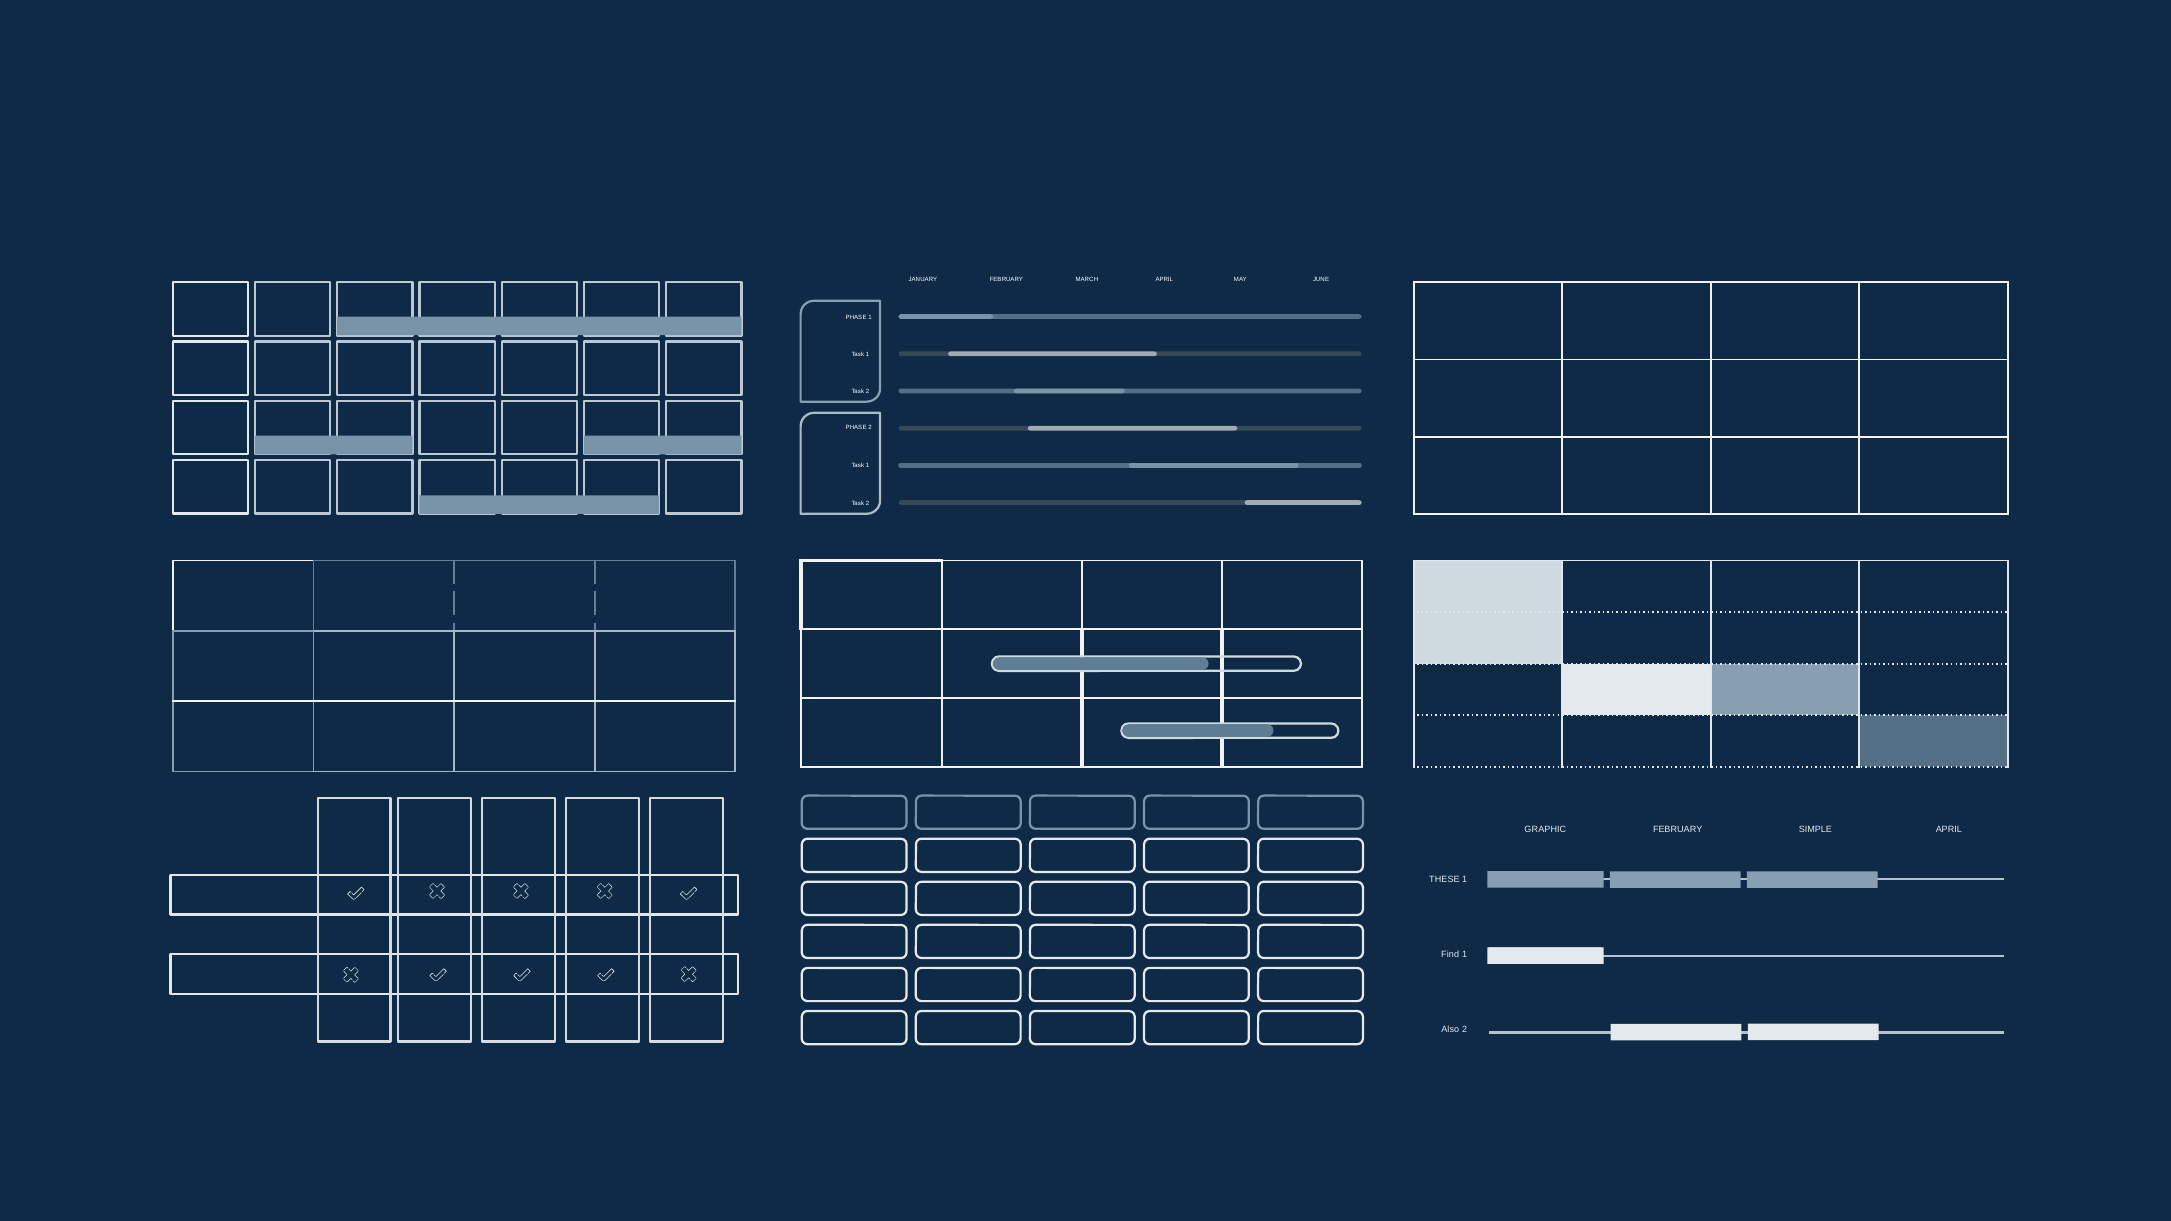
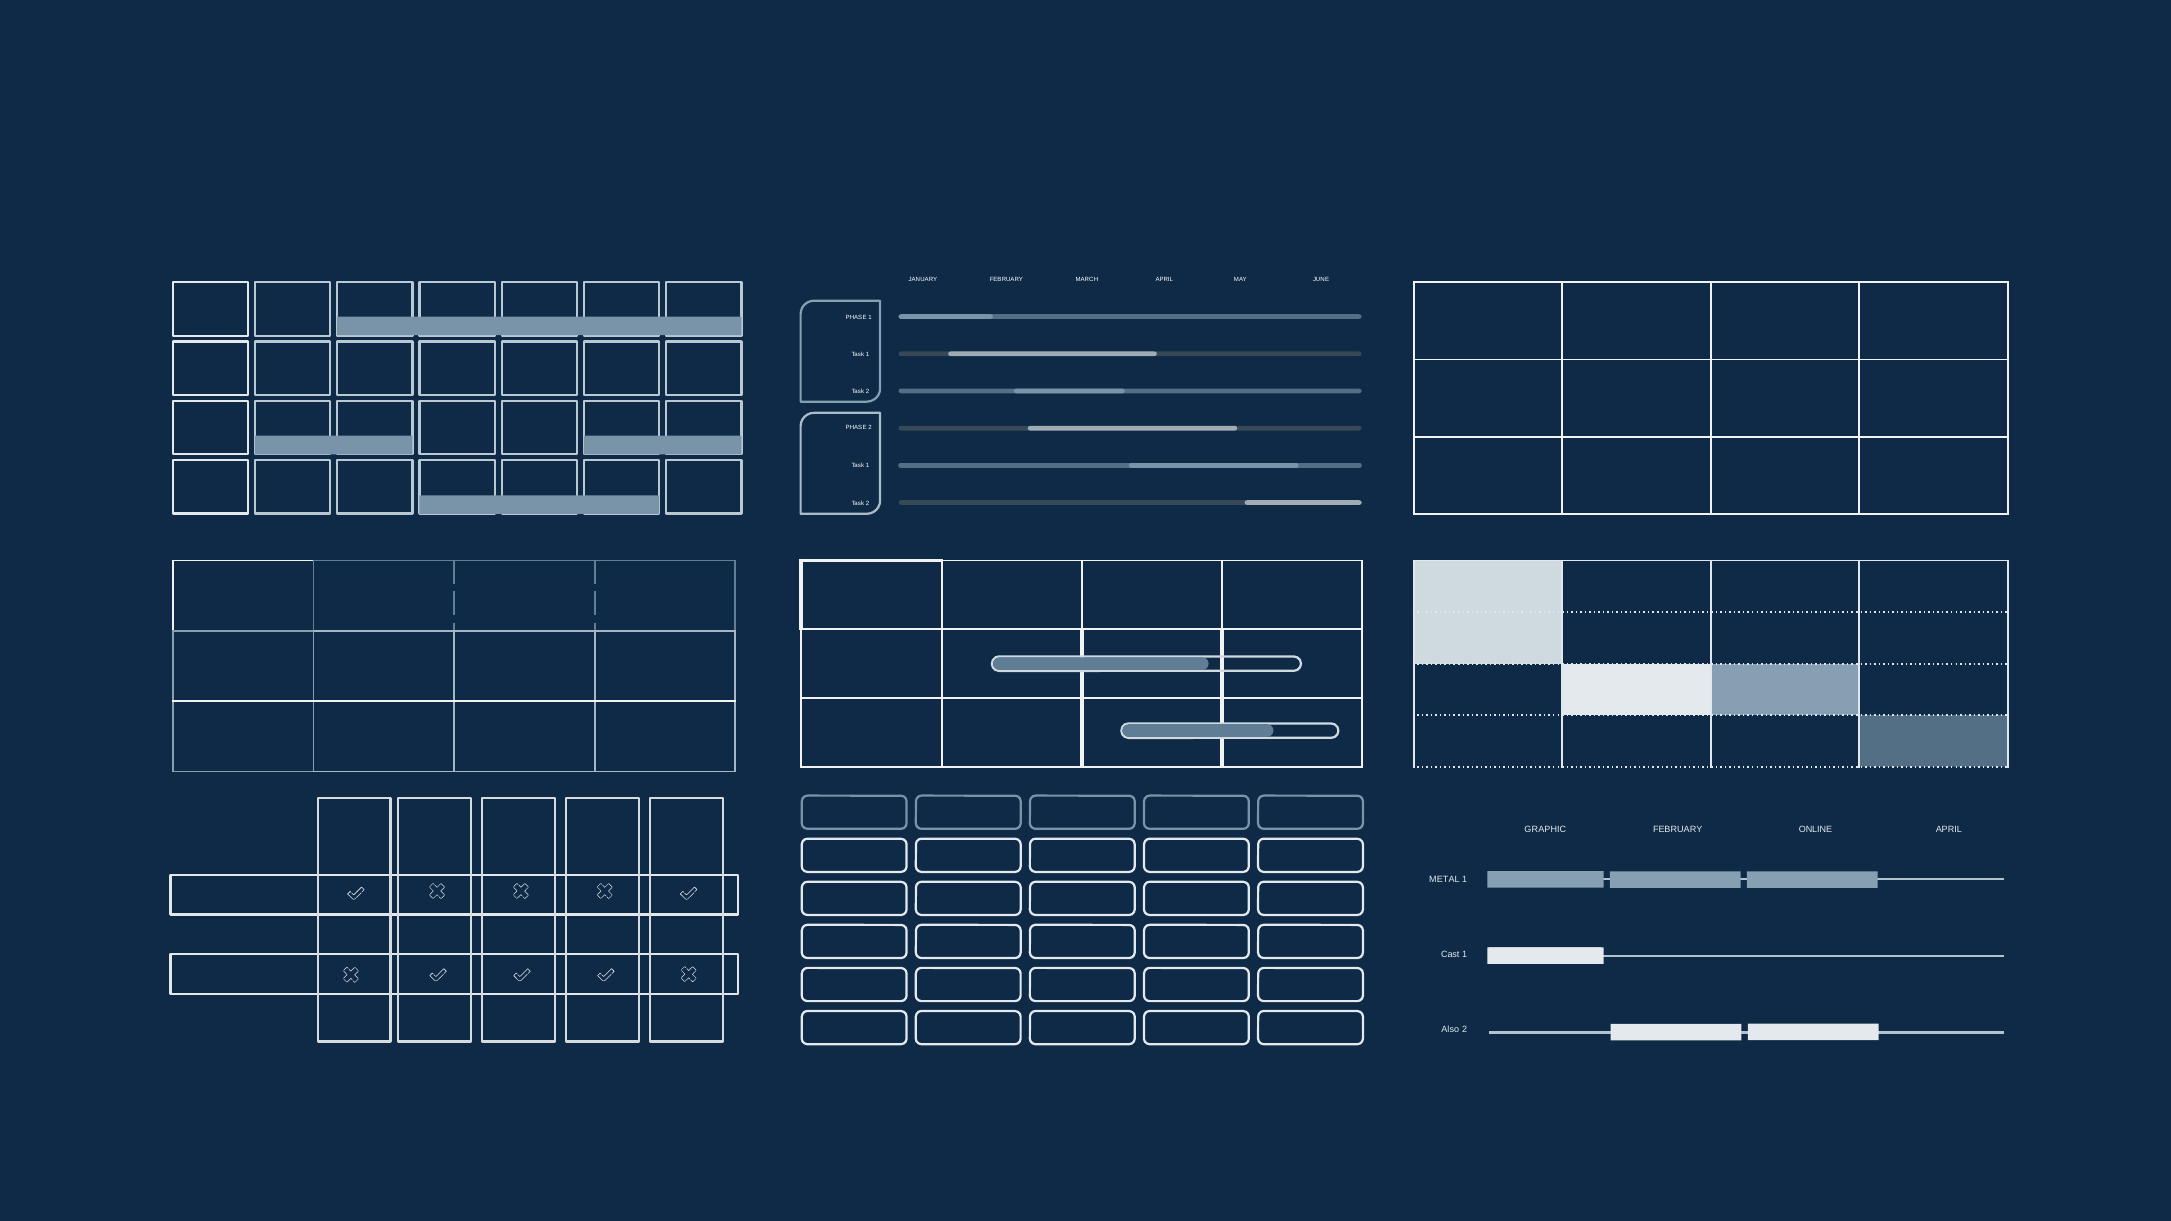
SIMPLE: SIMPLE -> ONLINE
THESE: THESE -> METAL
Find: Find -> Cast
